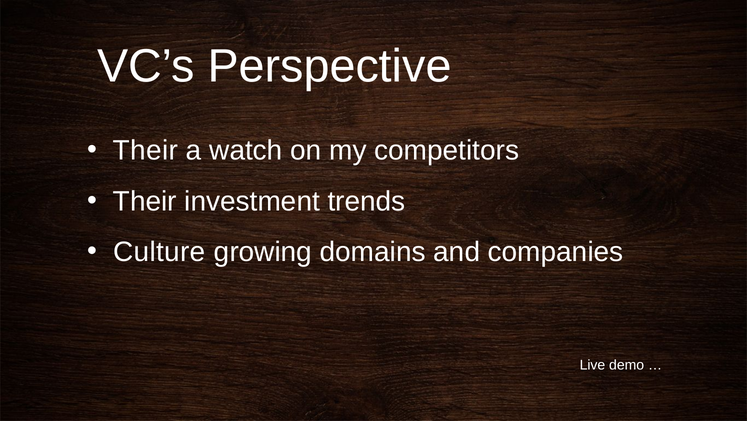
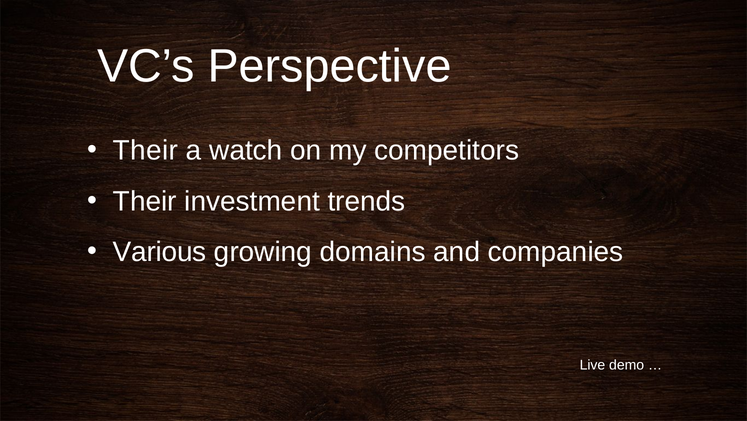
Culture: Culture -> Various
